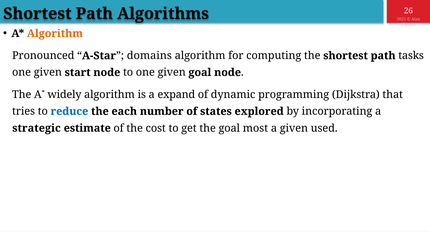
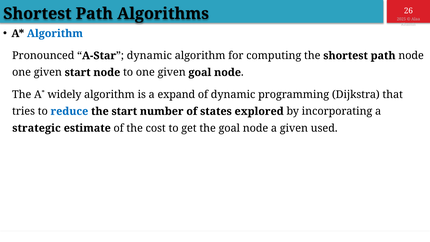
Algorithm at (55, 33) colour: orange -> blue
A-Star domains: domains -> dynamic
path tasks: tasks -> node
the each: each -> start
the goal most: most -> node
